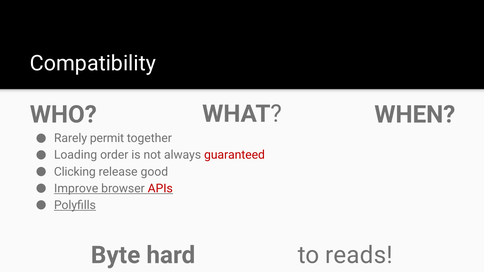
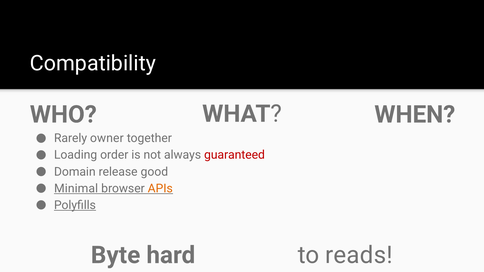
permit: permit -> owner
Clicking: Clicking -> Domain
Improve: Improve -> Minimal
APIs colour: red -> orange
